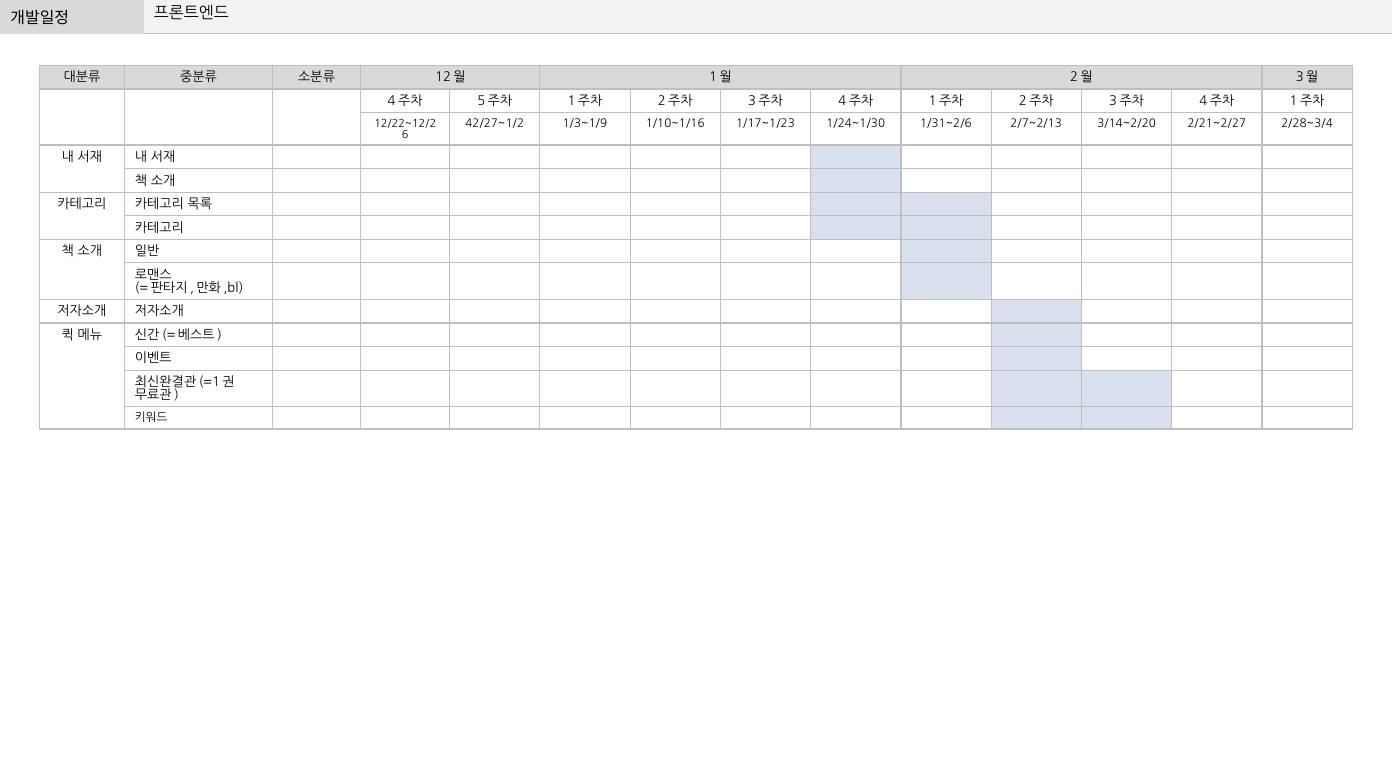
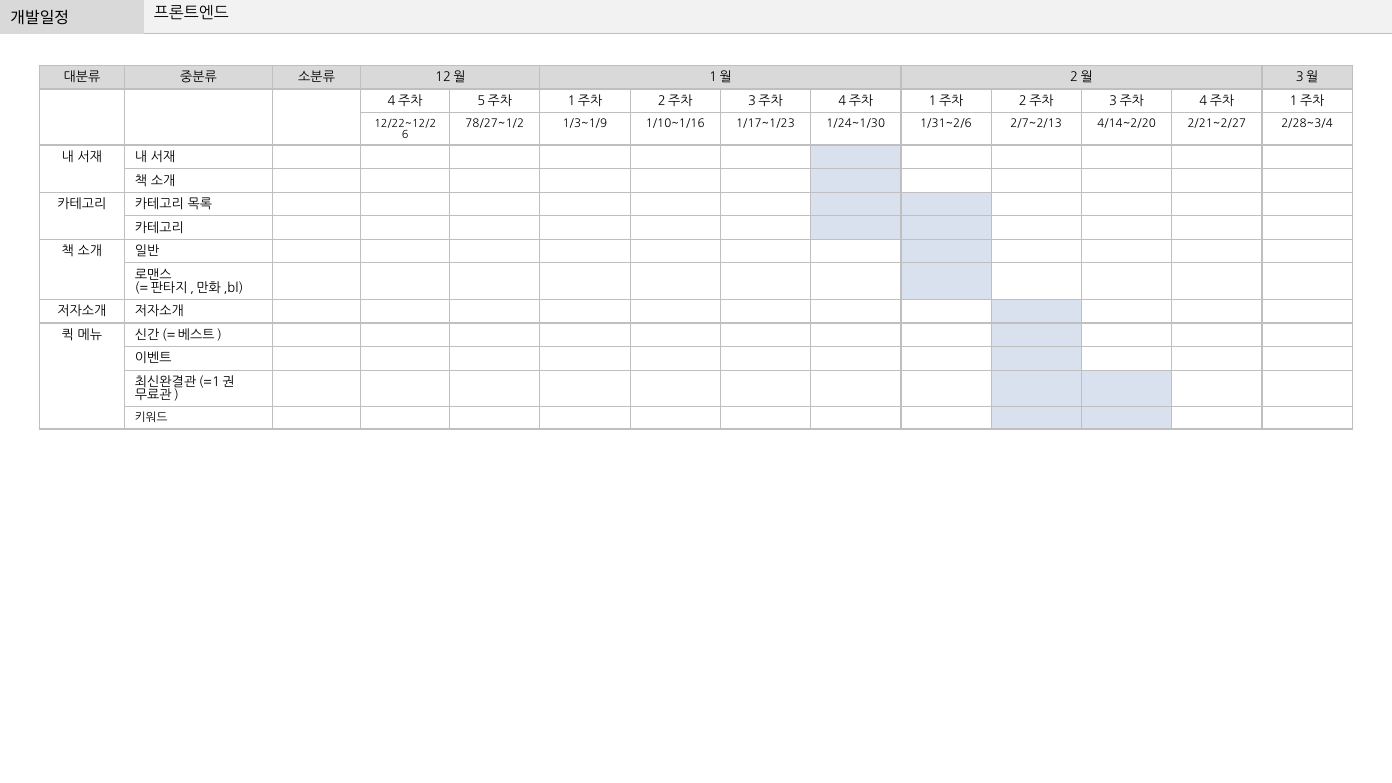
42/27~1/2: 42/27~1/2 -> 78/27~1/2
3/14~2/20: 3/14~2/20 -> 4/14~2/20
